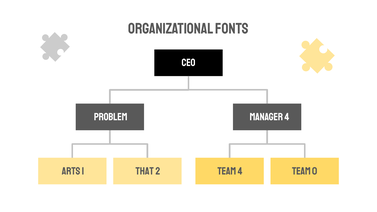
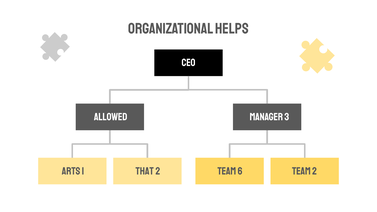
FONTS: FONTS -> HELPS
PROBLEM: PROBLEM -> ALLOWED
MANAGER 4: 4 -> 3
TEAM 4: 4 -> 6
TEAM 0: 0 -> 2
